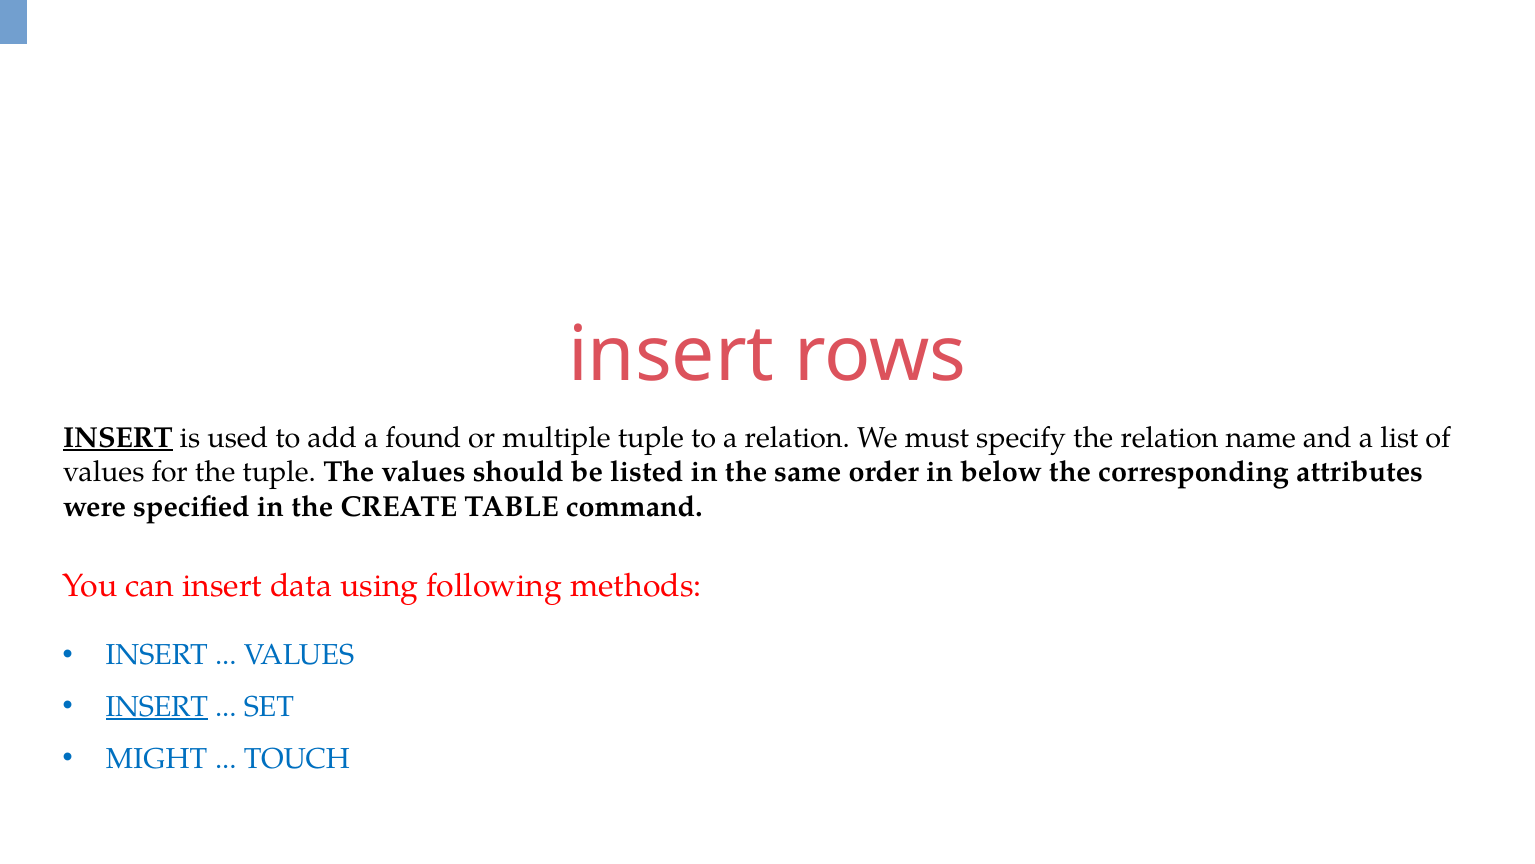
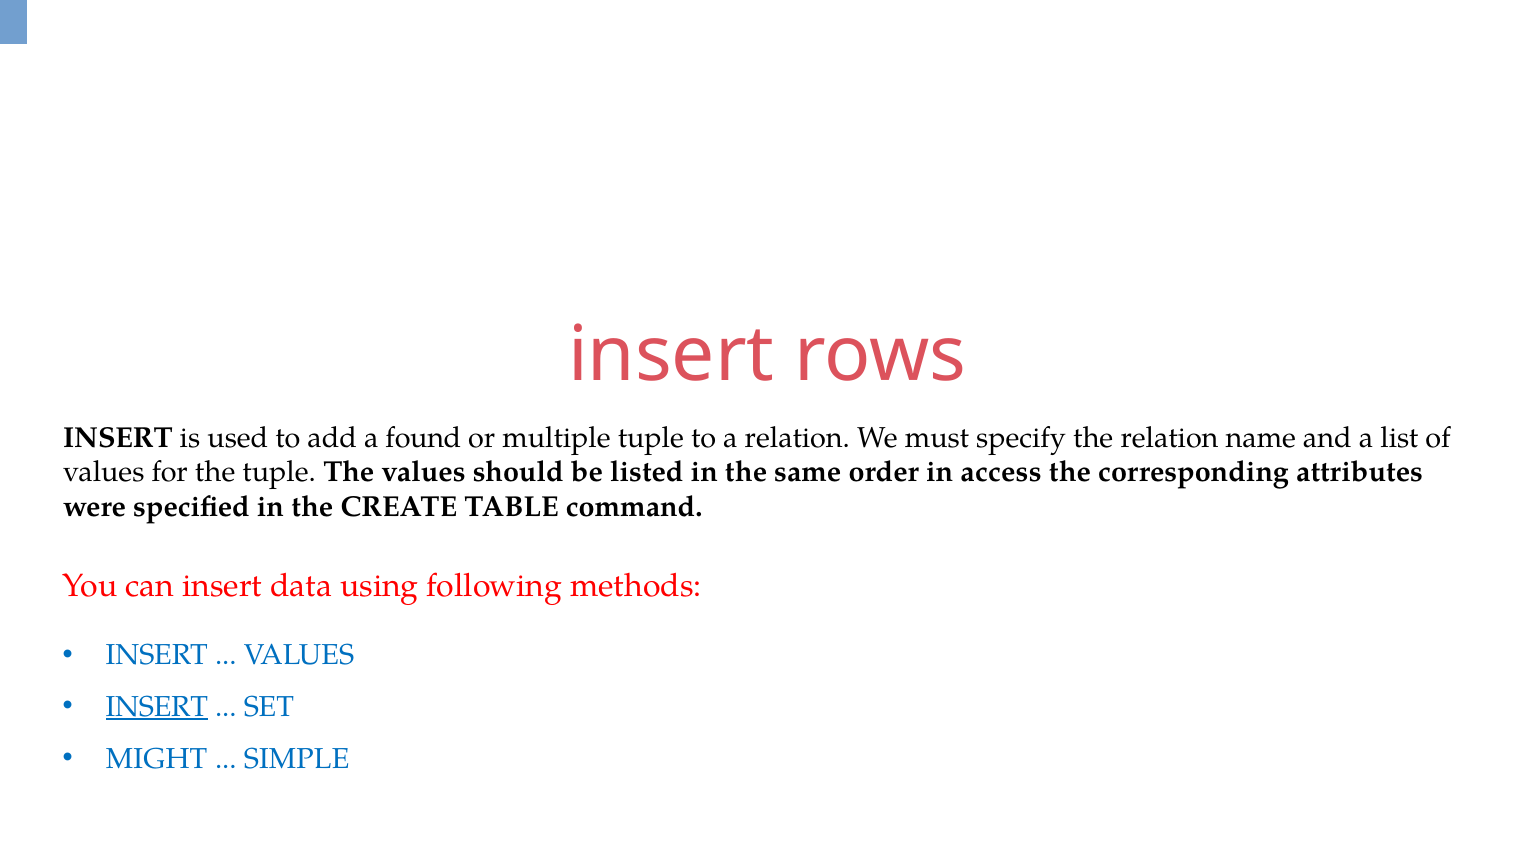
INSERT at (118, 437) underline: present -> none
below: below -> access
TOUCH: TOUCH -> SIMPLE
